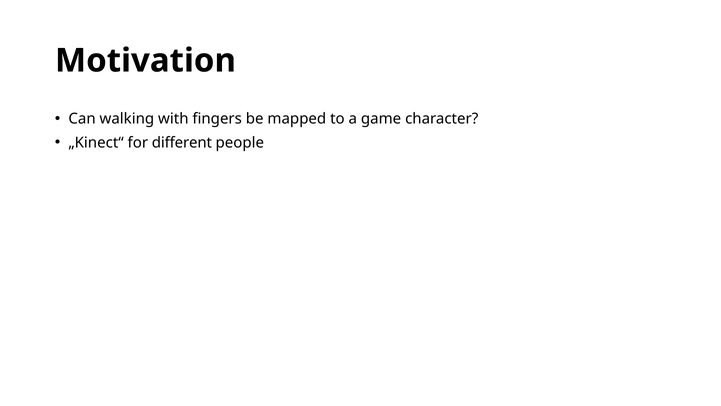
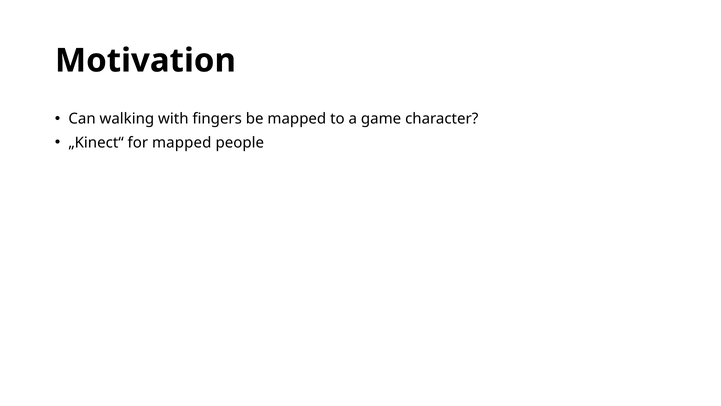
for different: different -> mapped
